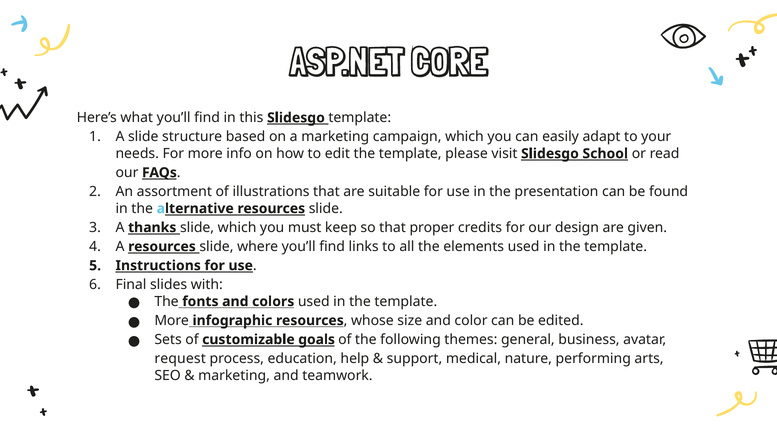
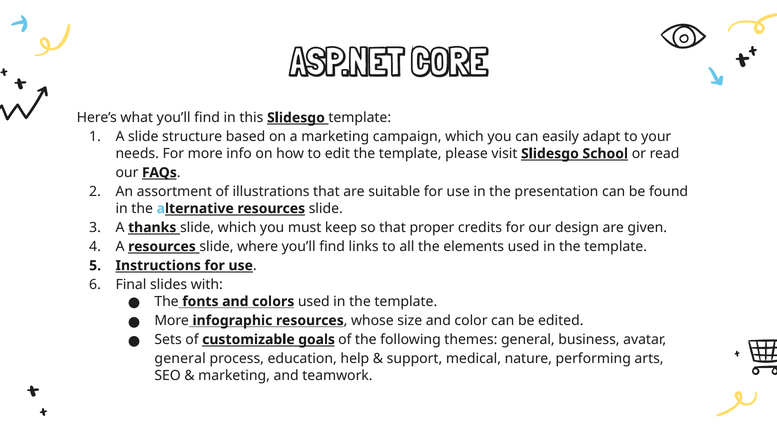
request at (180, 359): request -> general
